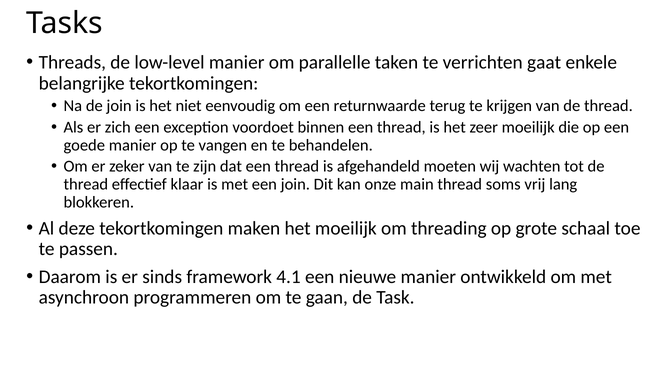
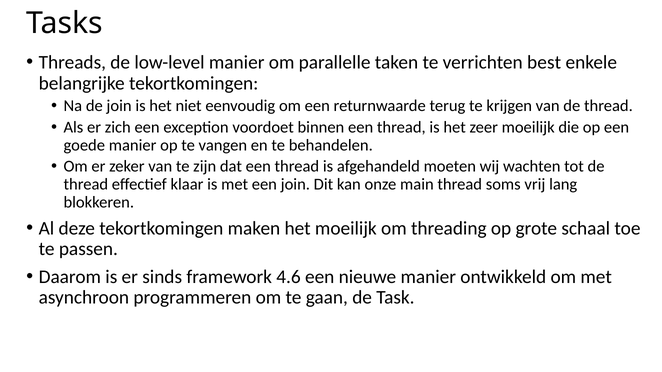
gaat: gaat -> best
4.1: 4.1 -> 4.6
